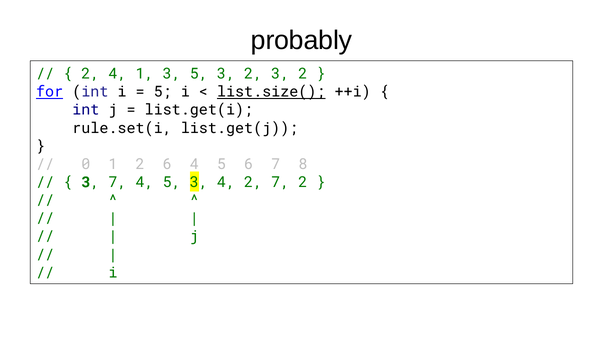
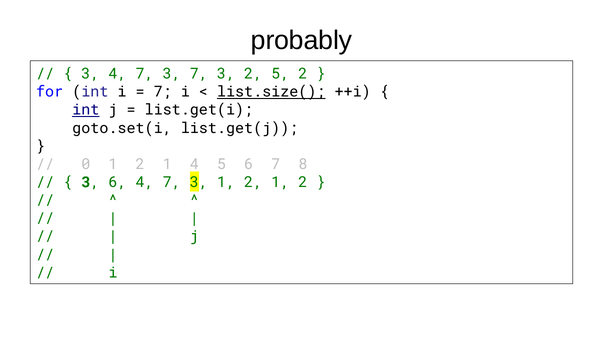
2 at (90, 74): 2 -> 3
1 at (145, 74): 1 -> 7
3 5: 5 -> 7
2 3: 3 -> 5
for underline: present -> none
5 at (163, 92): 5 -> 7
int at (86, 110) underline: none -> present
rule.set(i: rule.set(i -> goto.set(i
0 1 2 6: 6 -> 1
3 7: 7 -> 6
5 at (172, 182): 5 -> 7
3 4: 4 -> 1
7 at (280, 182): 7 -> 1
